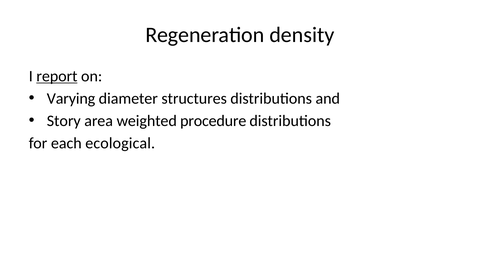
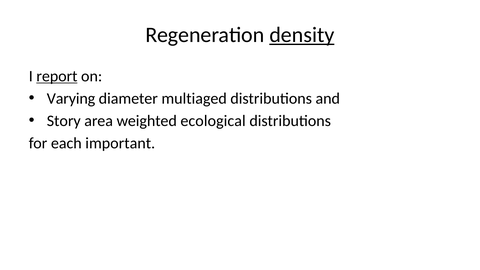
density underline: none -> present
structures: structures -> multiaged
procedure: procedure -> ecological
ecological: ecological -> important
